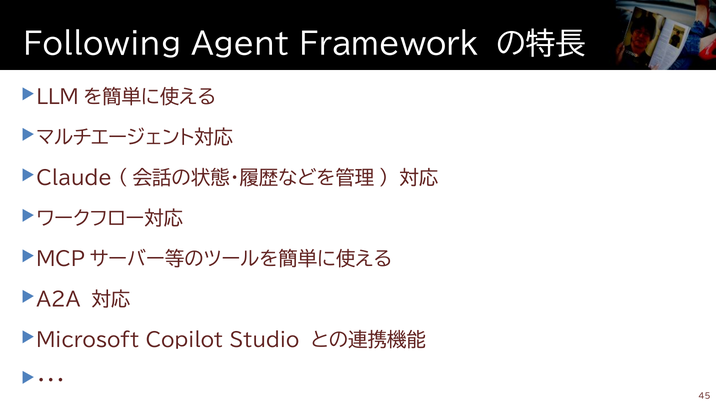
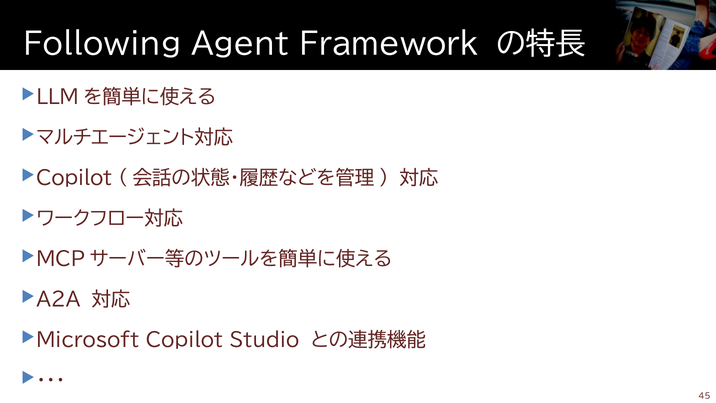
Claude at (74, 178): Claude -> Copilot
